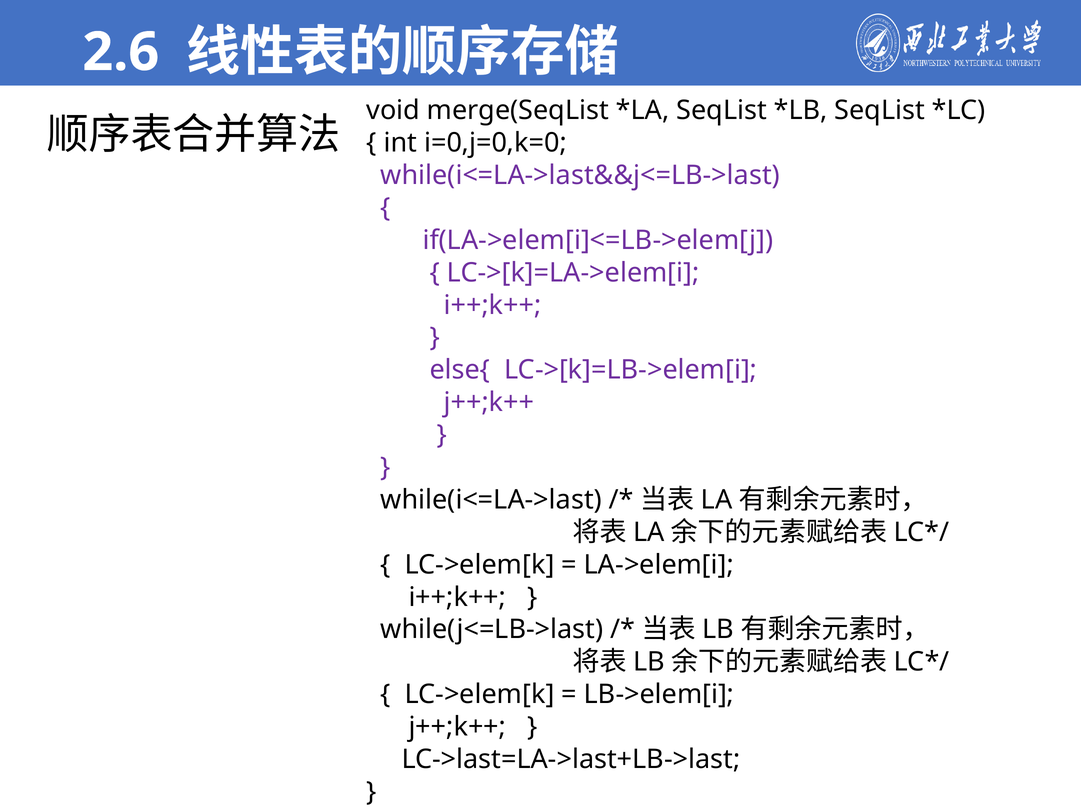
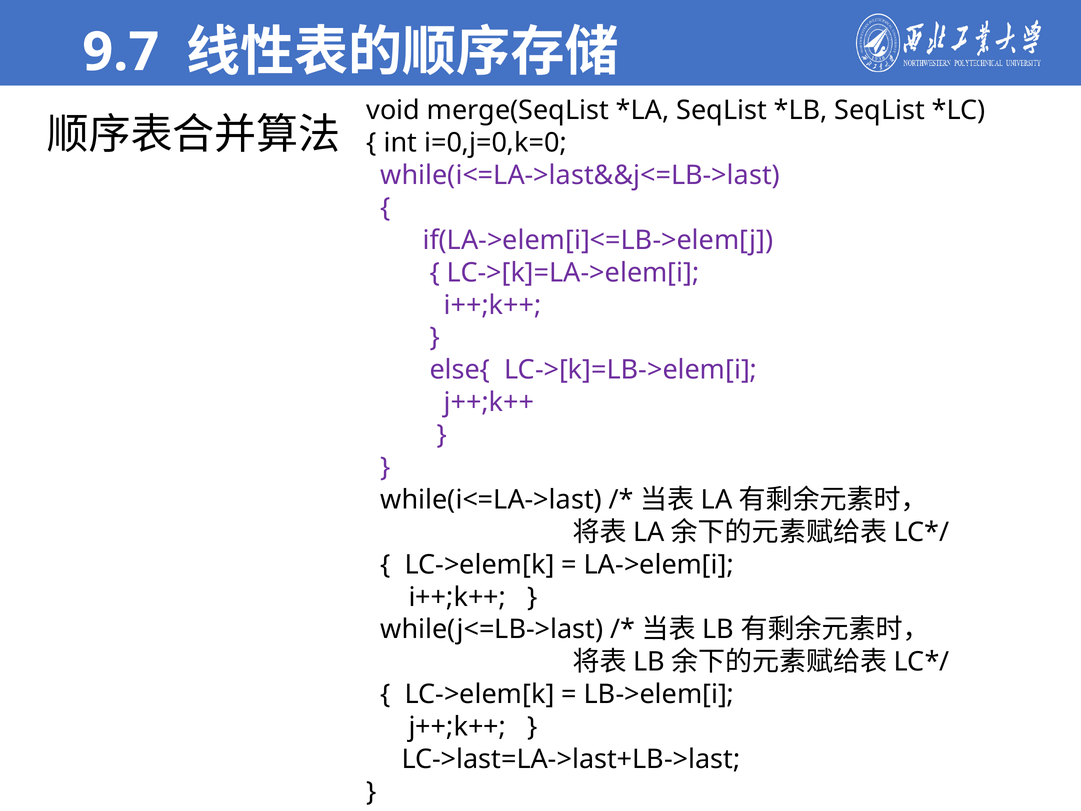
2.6: 2.6 -> 9.7
